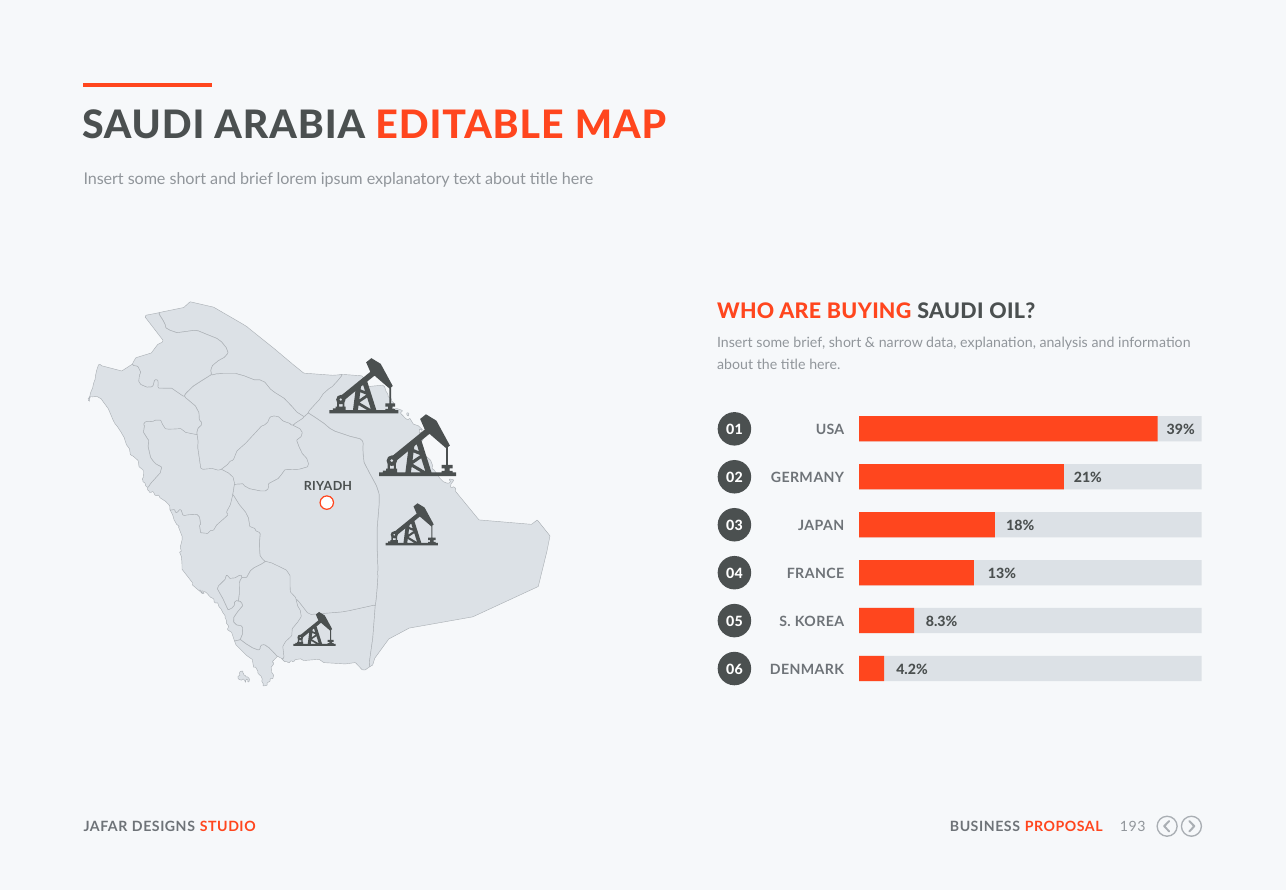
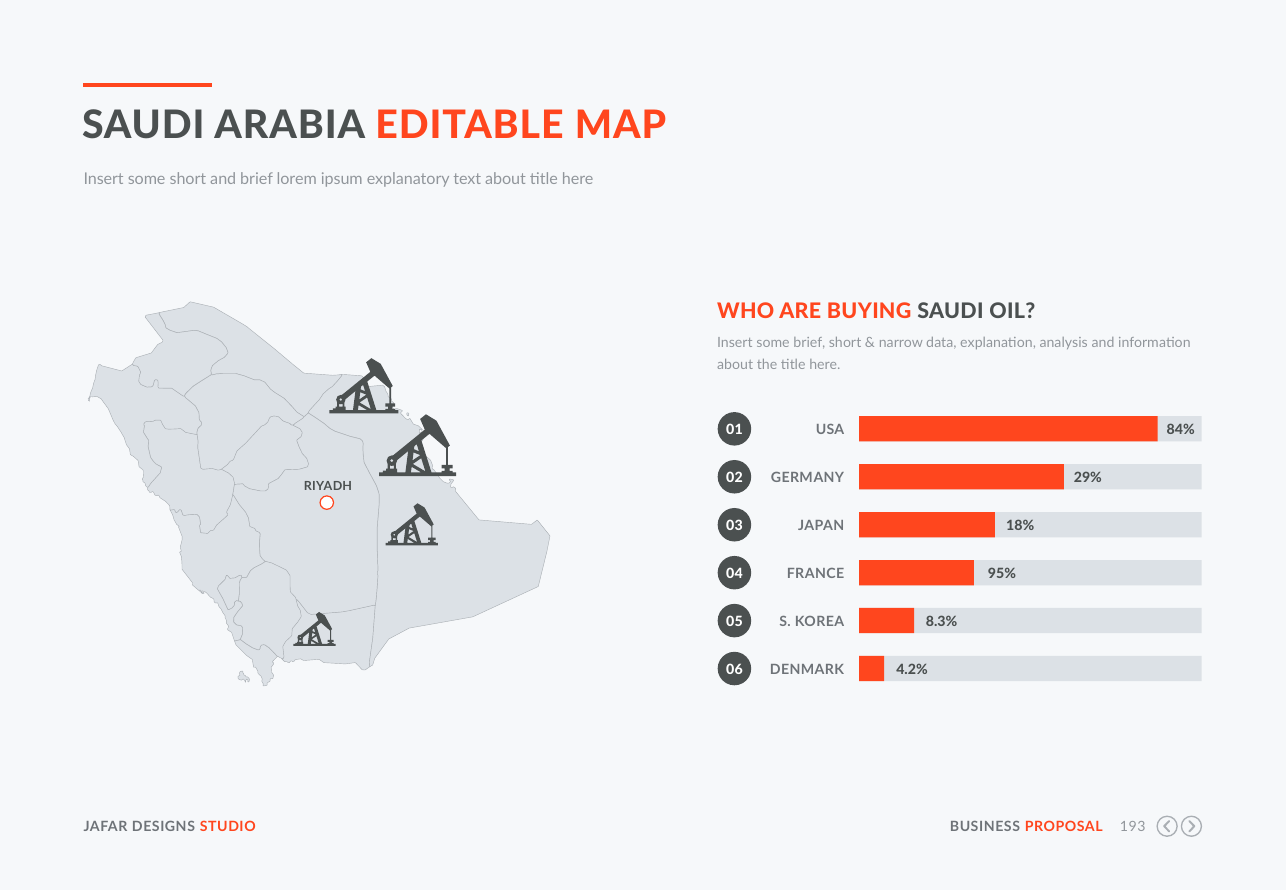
39%: 39% -> 84%
21%: 21% -> 29%
13%: 13% -> 95%
